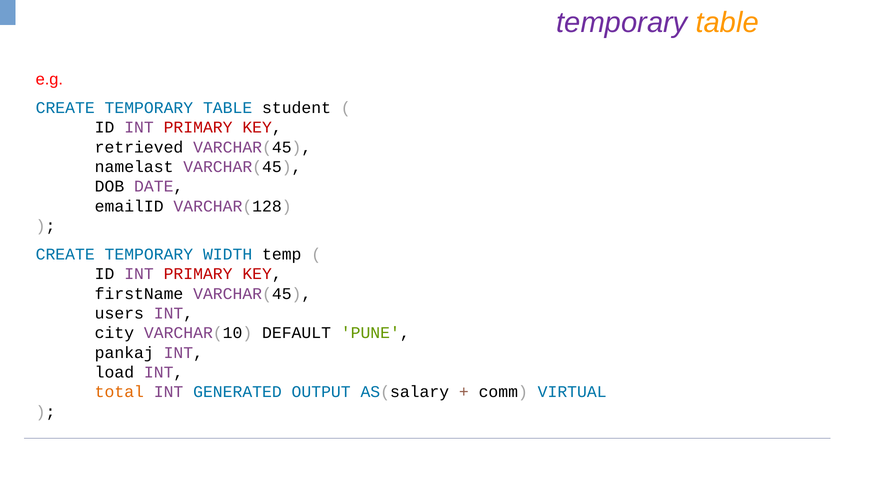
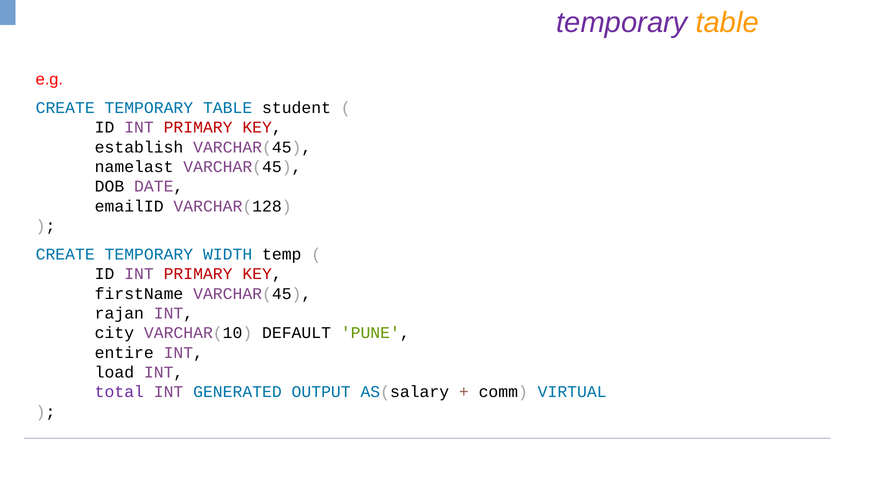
retrieved: retrieved -> establish
users: users -> rajan
pankaj: pankaj -> entire
total colour: orange -> purple
